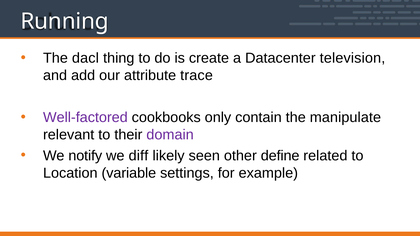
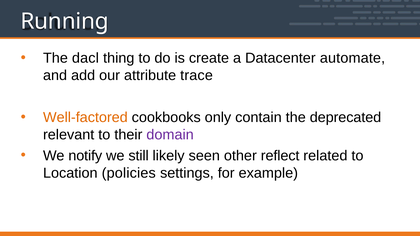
television: television -> automate
Well-factored colour: purple -> orange
manipulate: manipulate -> deprecated
diff: diff -> still
define: define -> reflect
variable: variable -> policies
